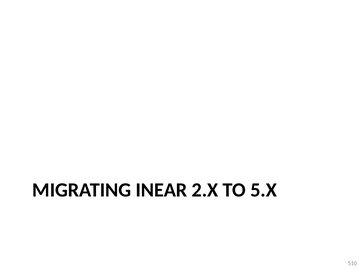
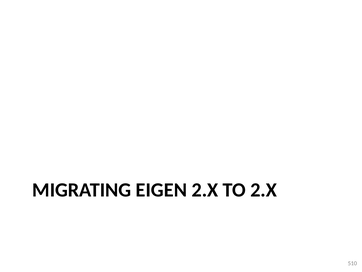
INEAR: INEAR -> EIGEN
TO 5.X: 5.X -> 2.X
